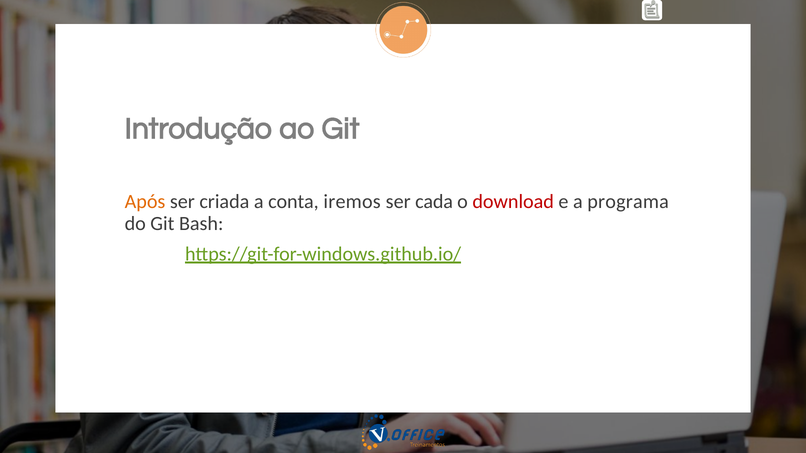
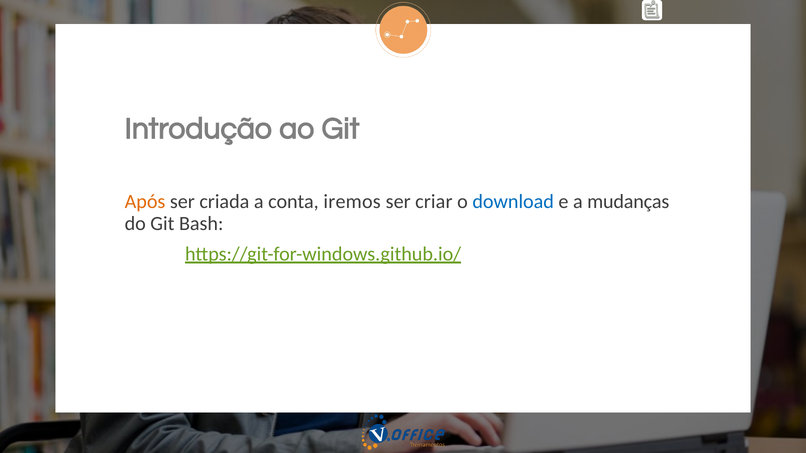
cada: cada -> criar
download colour: red -> blue
programa: programa -> mudanças
